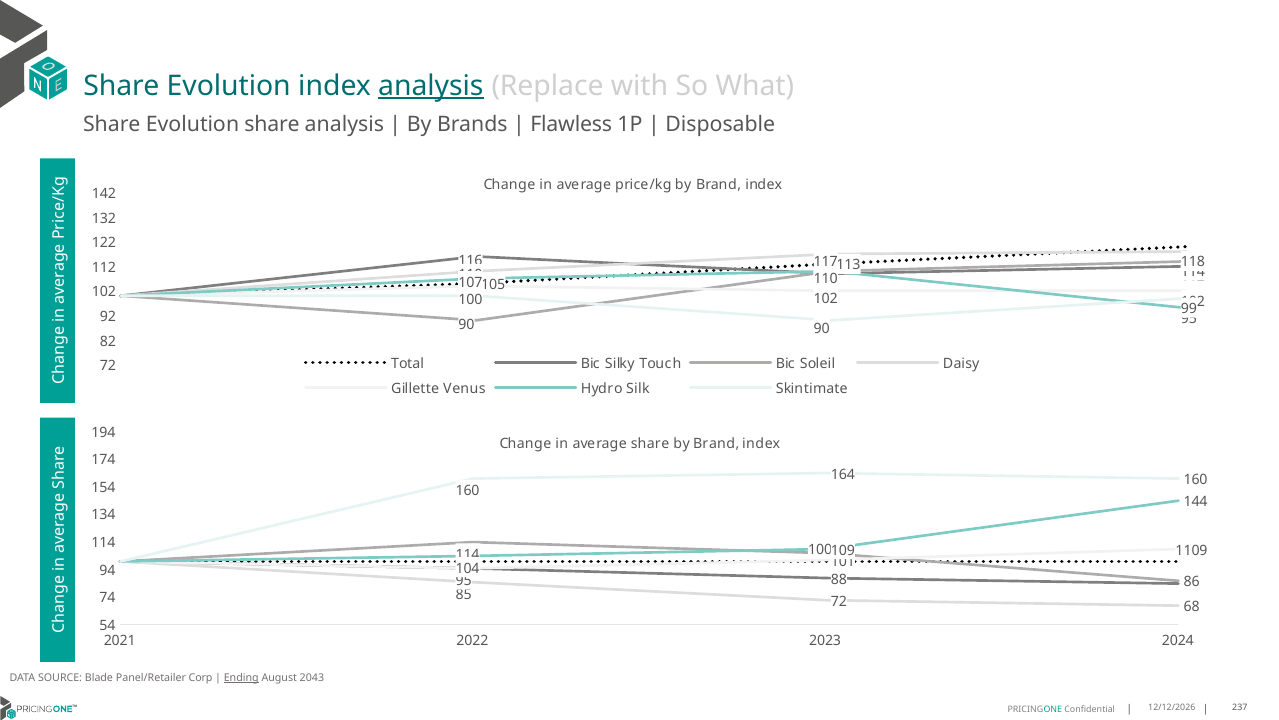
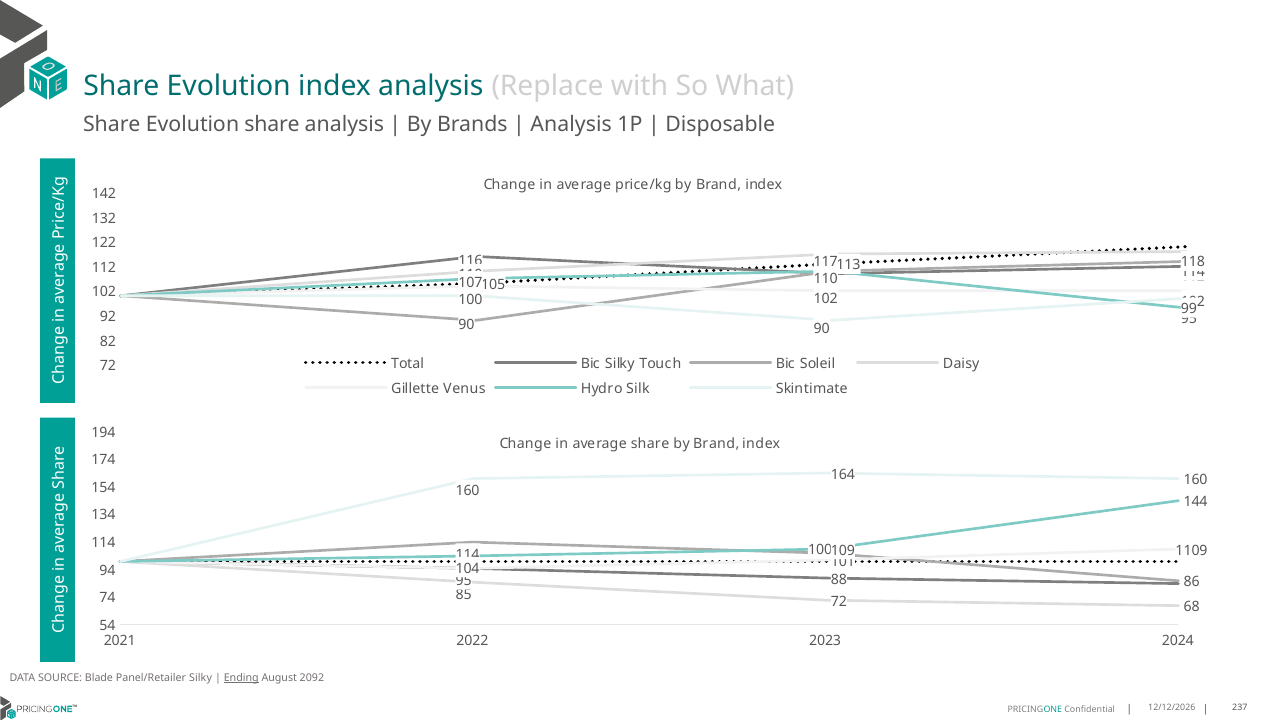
analysis at (431, 86) underline: present -> none
Flawless at (571, 125): Flawless -> Analysis
Panel/Retailer Corp: Corp -> Silky
2043: 2043 -> 2092
